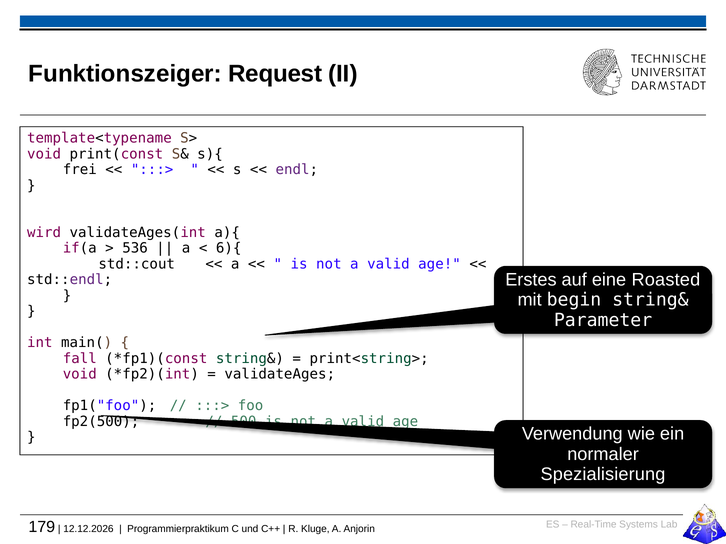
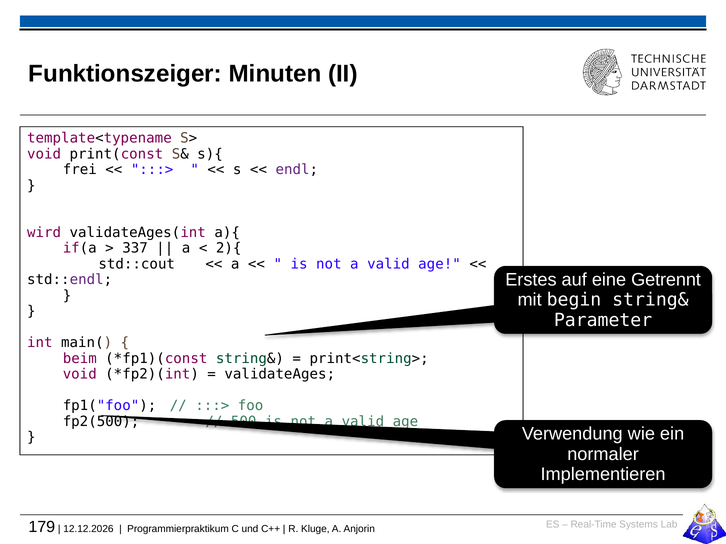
Request: Request -> Minuten
536: 536 -> 337
6){: 6){ -> 2){
Roasted: Roasted -> Getrennt
fall: fall -> beim
Spezialisierung: Spezialisierung -> Implementieren
